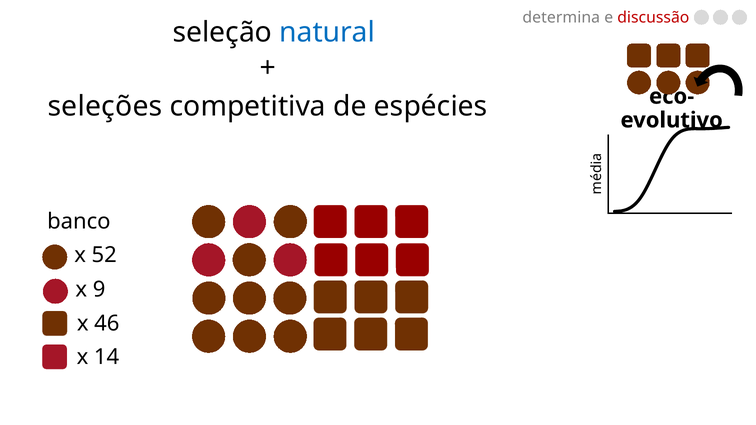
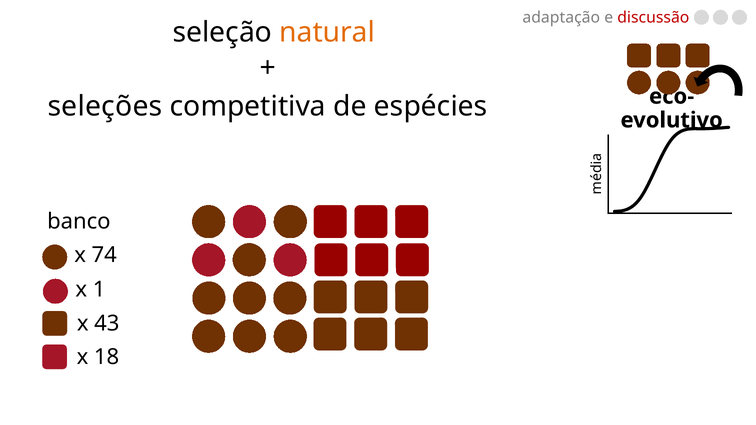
determina: determina -> adaptação
natural colour: blue -> orange
52: 52 -> 74
9: 9 -> 1
46: 46 -> 43
14: 14 -> 18
